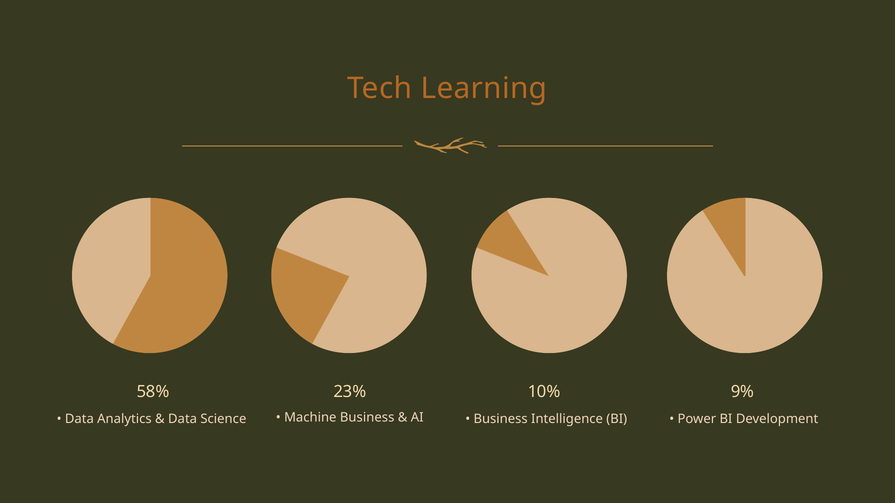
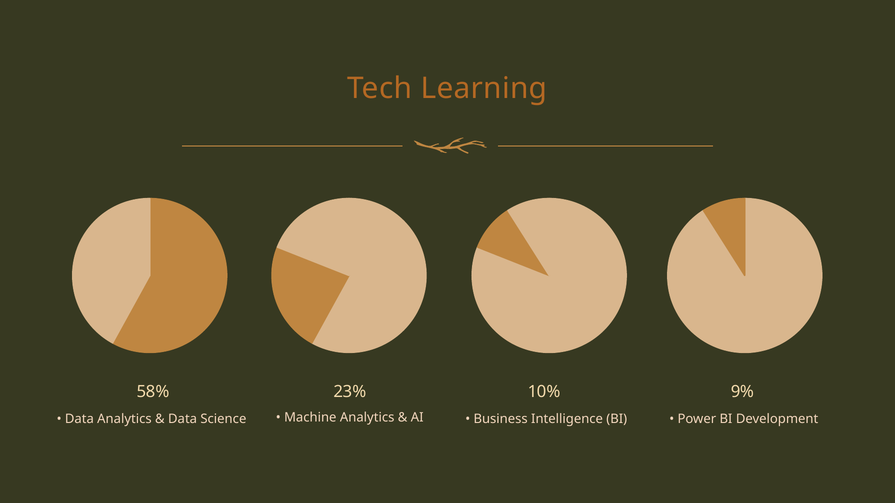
Machine Business: Business -> Analytics
